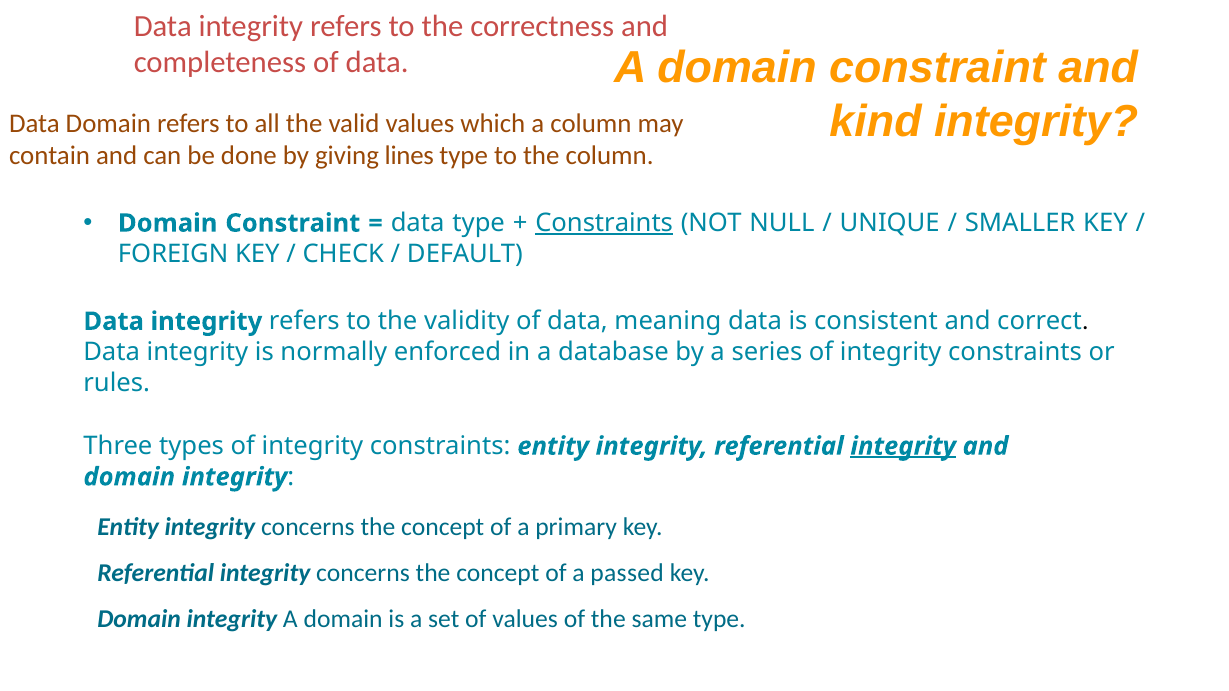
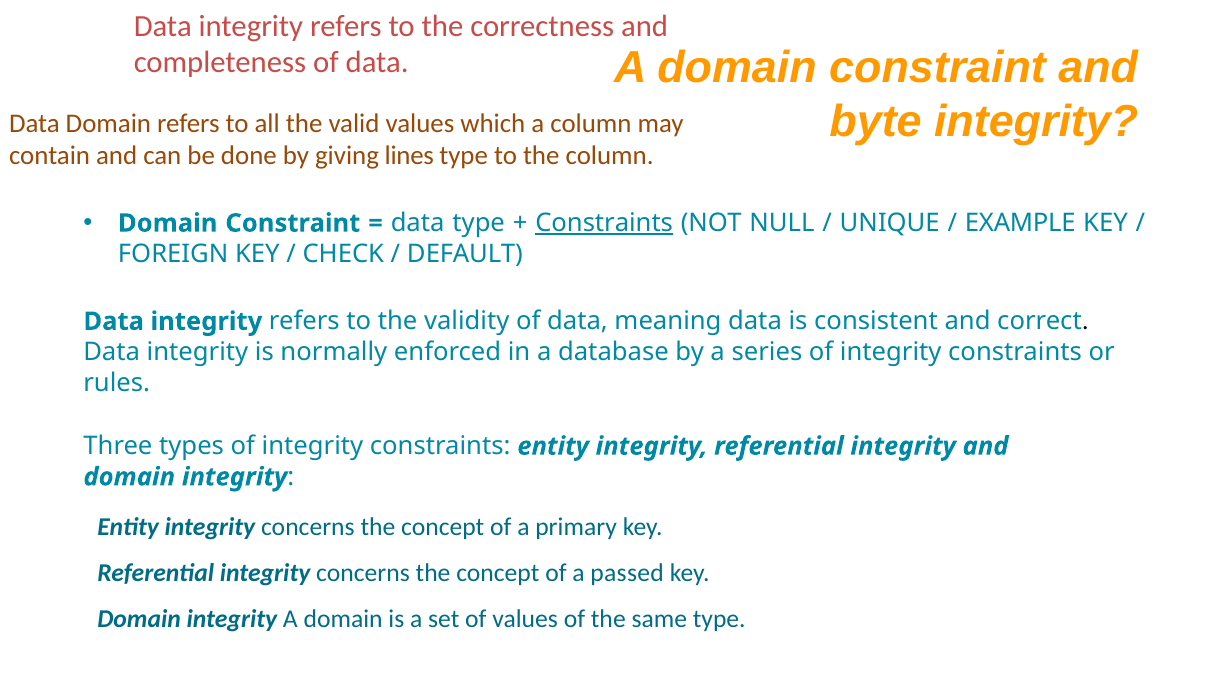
kind: kind -> byte
SMALLER: SMALLER -> EXAMPLE
integrity at (903, 446) underline: present -> none
